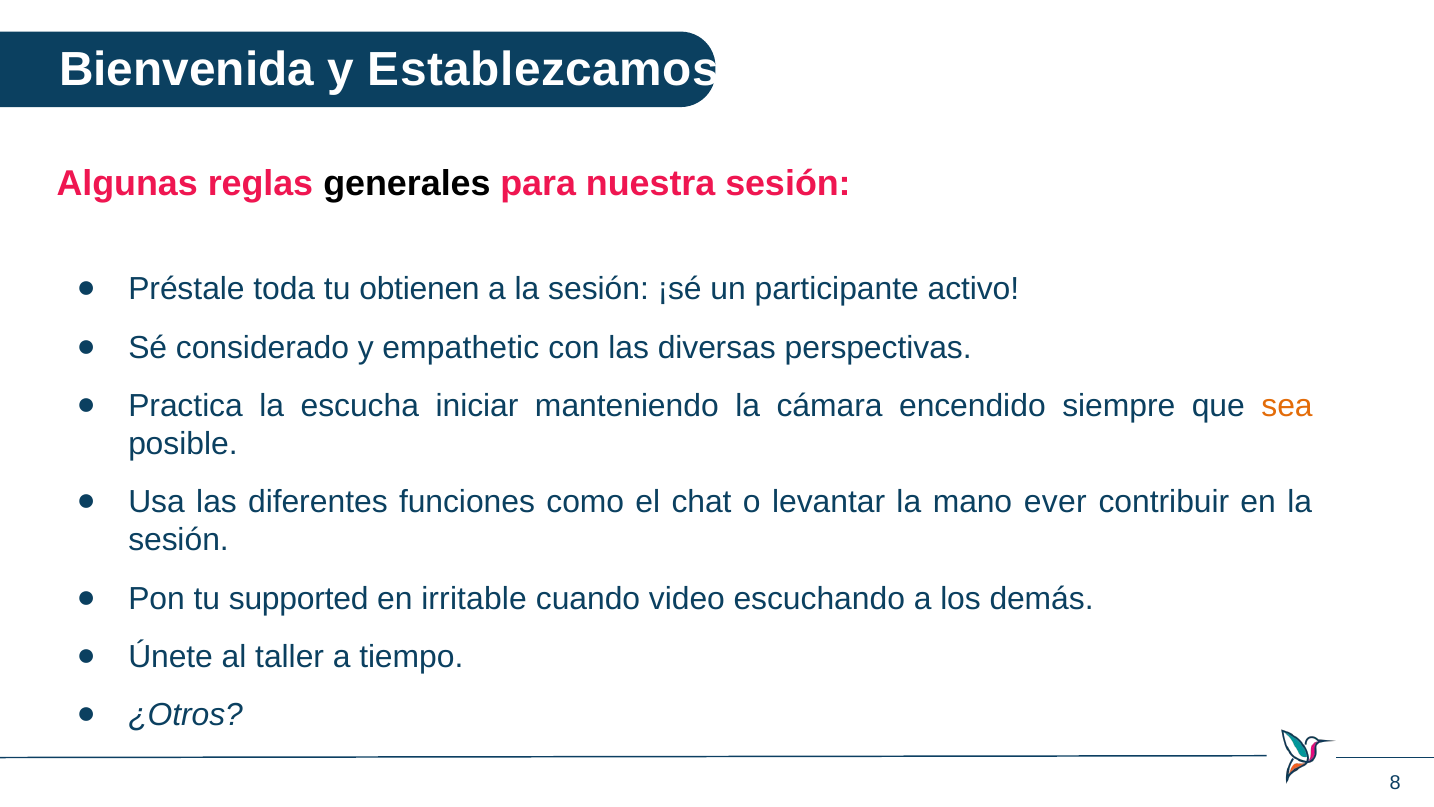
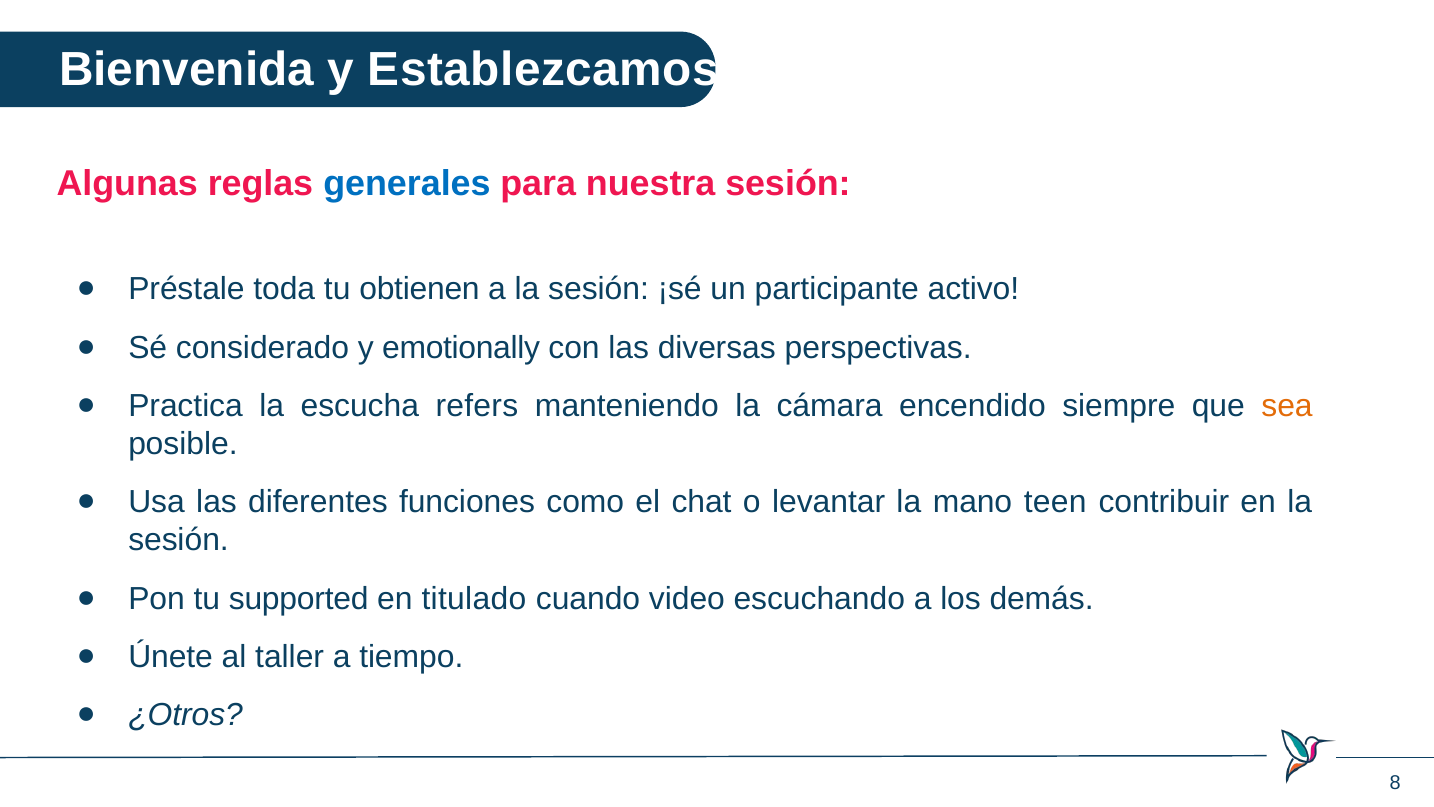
generales colour: black -> blue
empathetic: empathetic -> emotionally
iniciar: iniciar -> refers
ever: ever -> teen
irritable: irritable -> titulado
